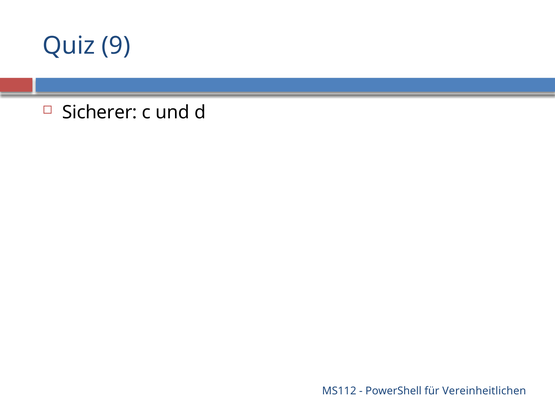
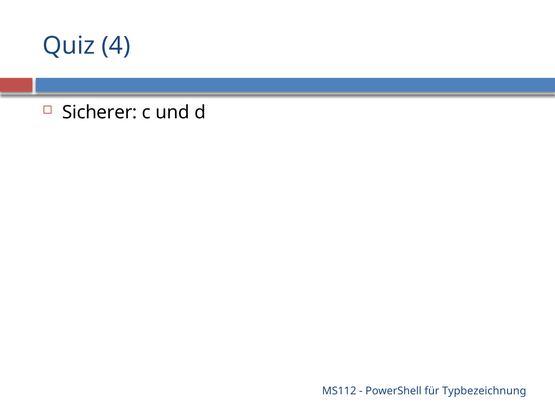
9: 9 -> 4
Vereinheitlichen: Vereinheitlichen -> Typbezeichnung
